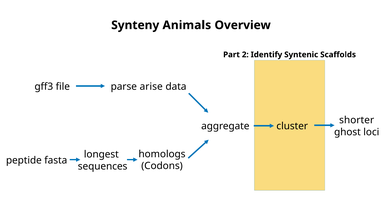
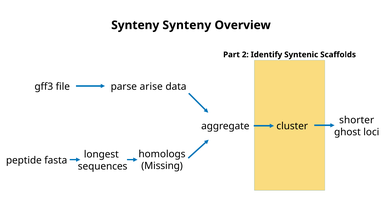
Synteny Animals: Animals -> Synteny
Codons: Codons -> Missing
